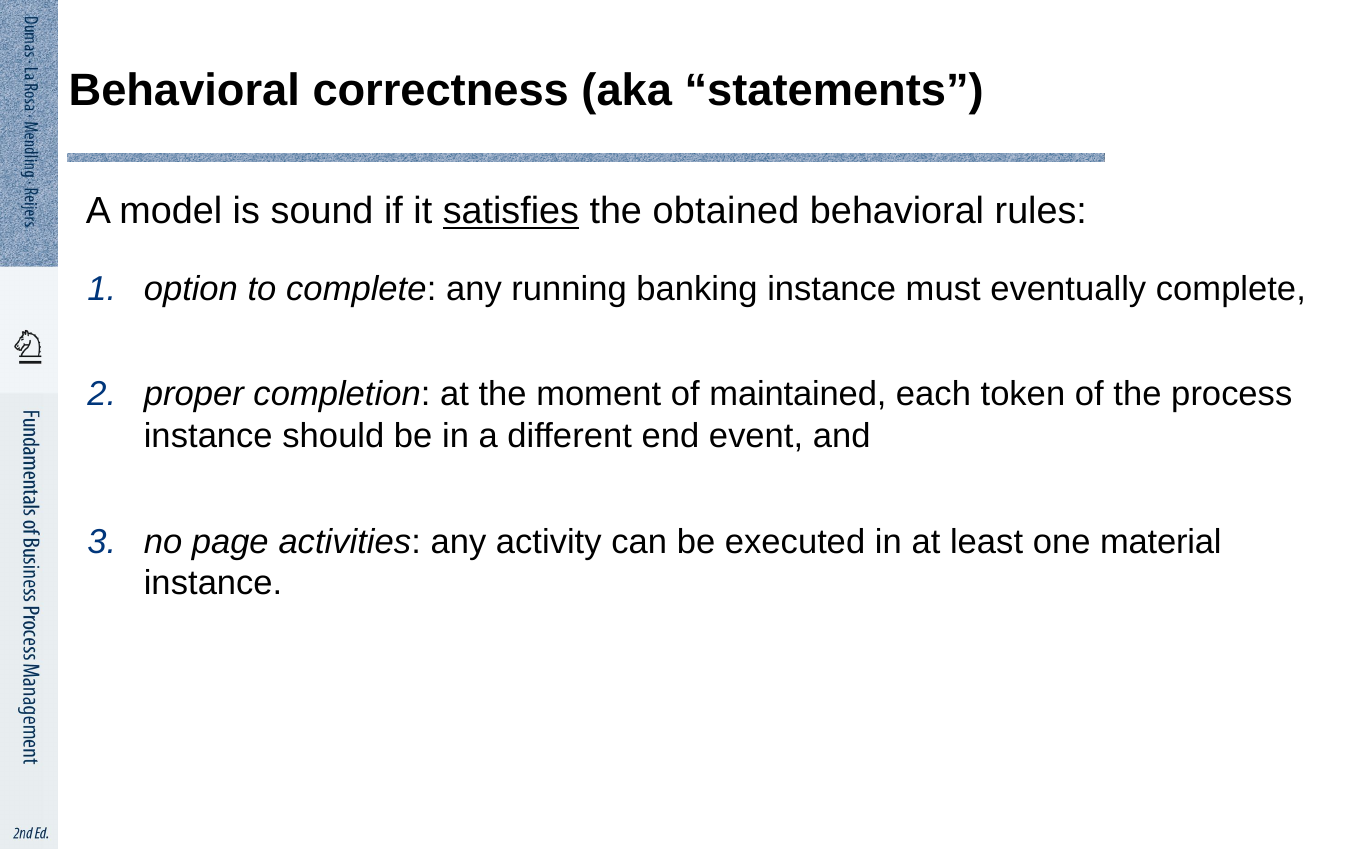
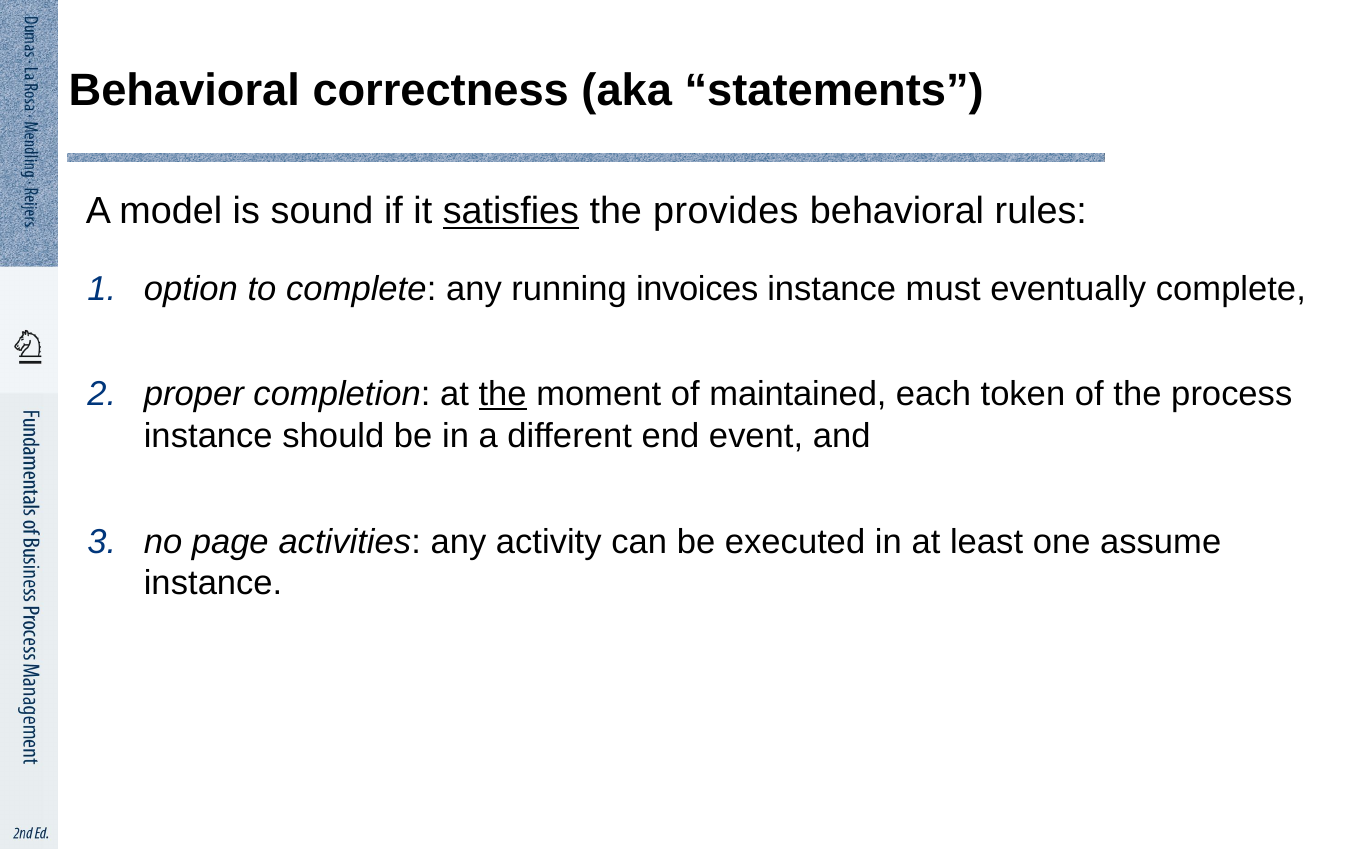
obtained: obtained -> provides
banking: banking -> invoices
the at (503, 394) underline: none -> present
material: material -> assume
